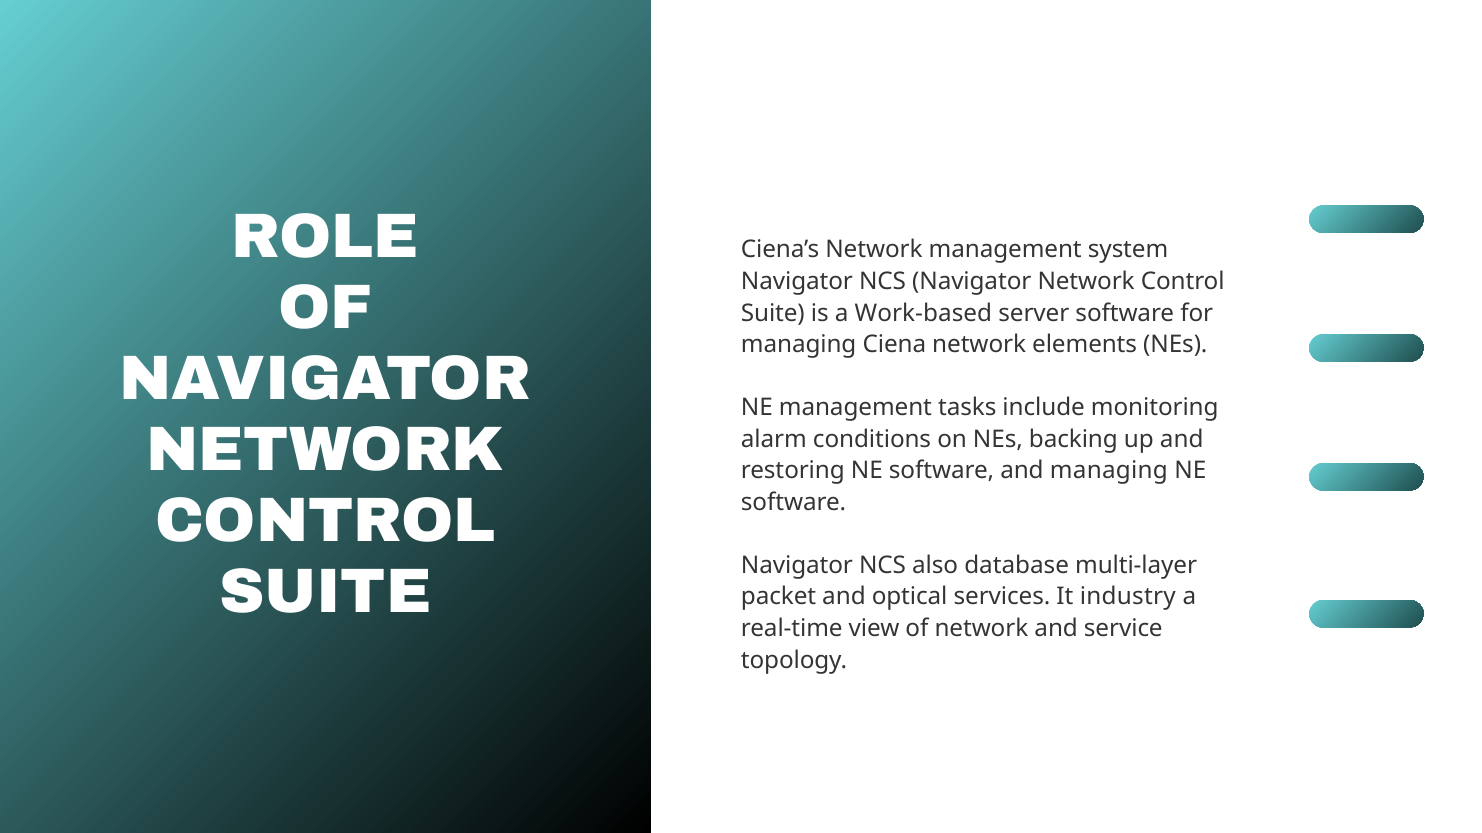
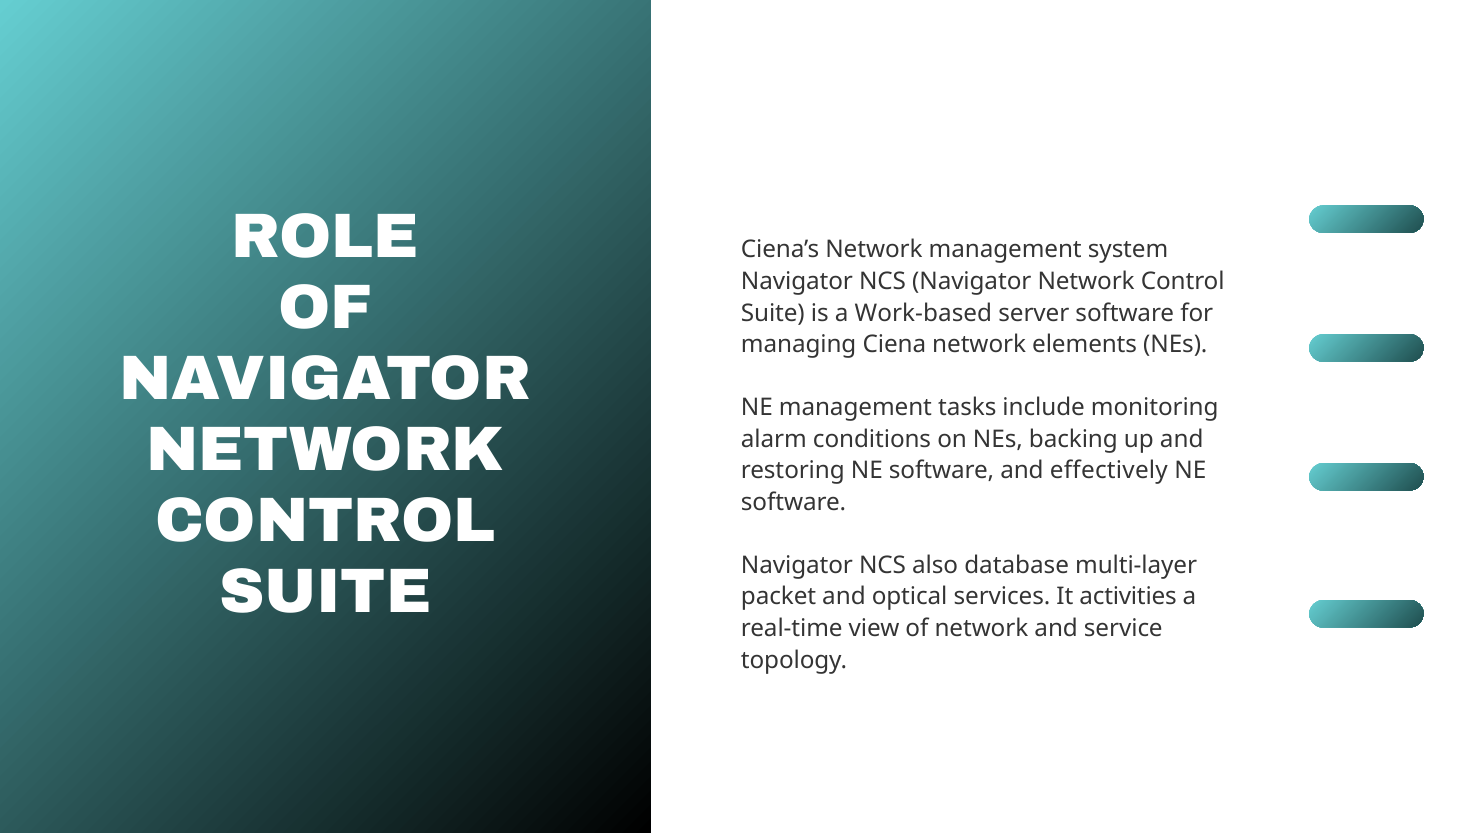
and managing: managing -> effectively
industry: industry -> activities
